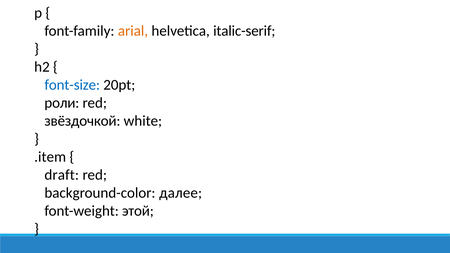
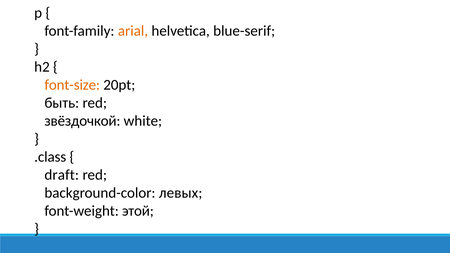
italic-serif: italic-serif -> blue-serif
font-size colour: blue -> orange
роли: роли -> быть
.item: .item -> .class
далее: далее -> левых
